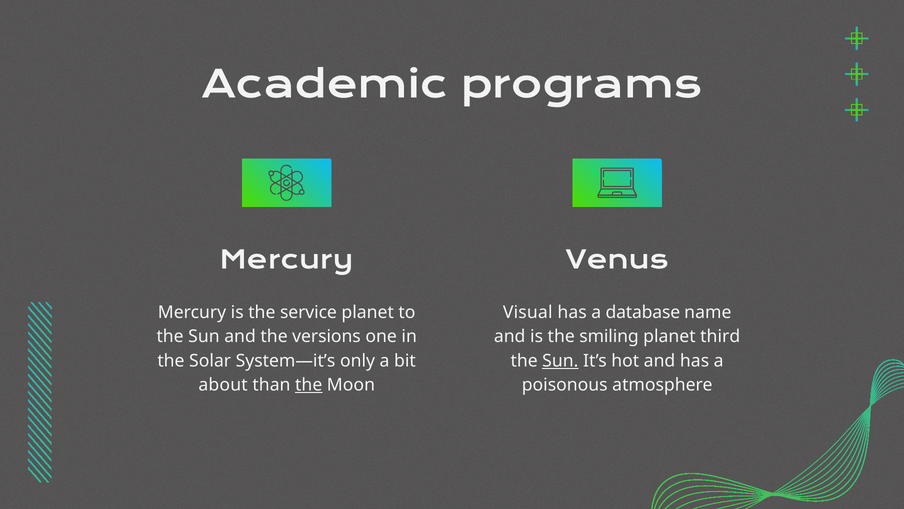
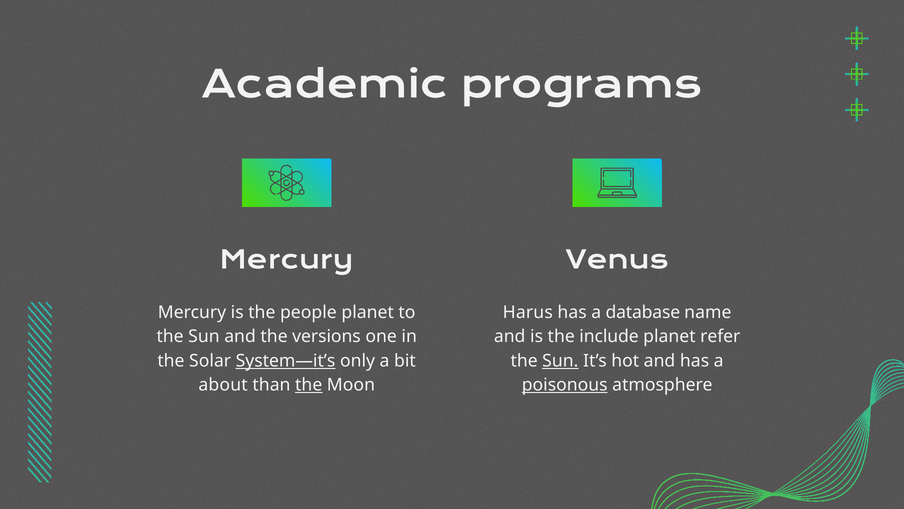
service: service -> people
Visual: Visual -> Harus
smiling: smiling -> include
third: third -> refer
System—it’s underline: none -> present
poisonous underline: none -> present
